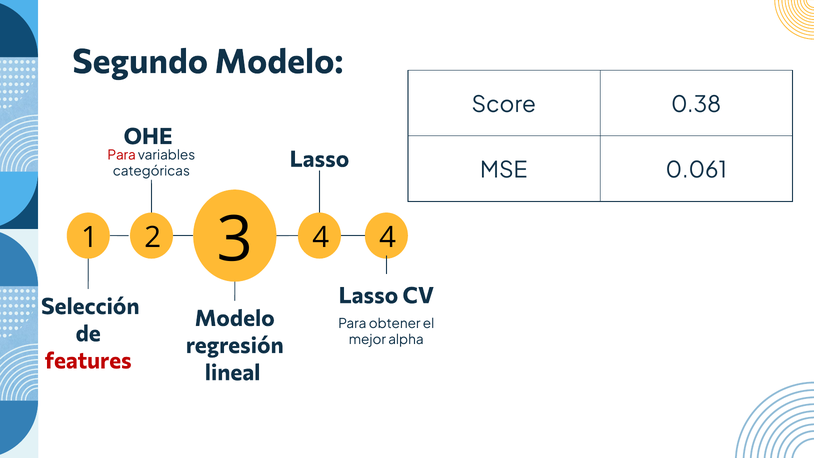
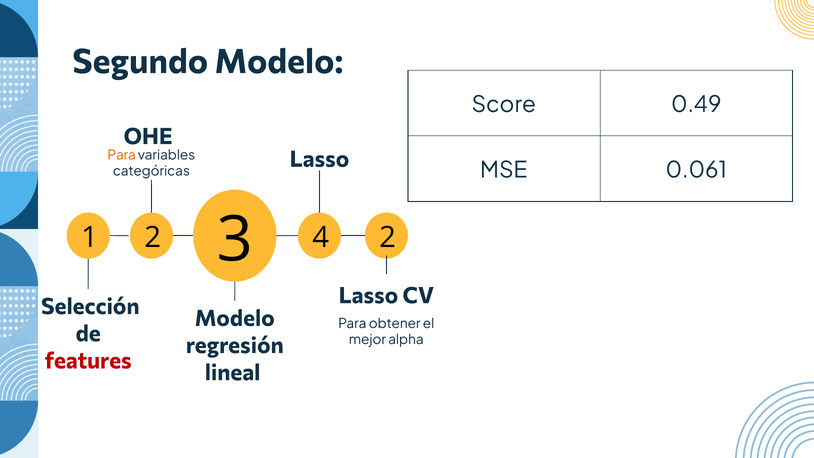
0.38: 0.38 -> 0.49
Para at (122, 155) colour: red -> orange
4 4: 4 -> 2
